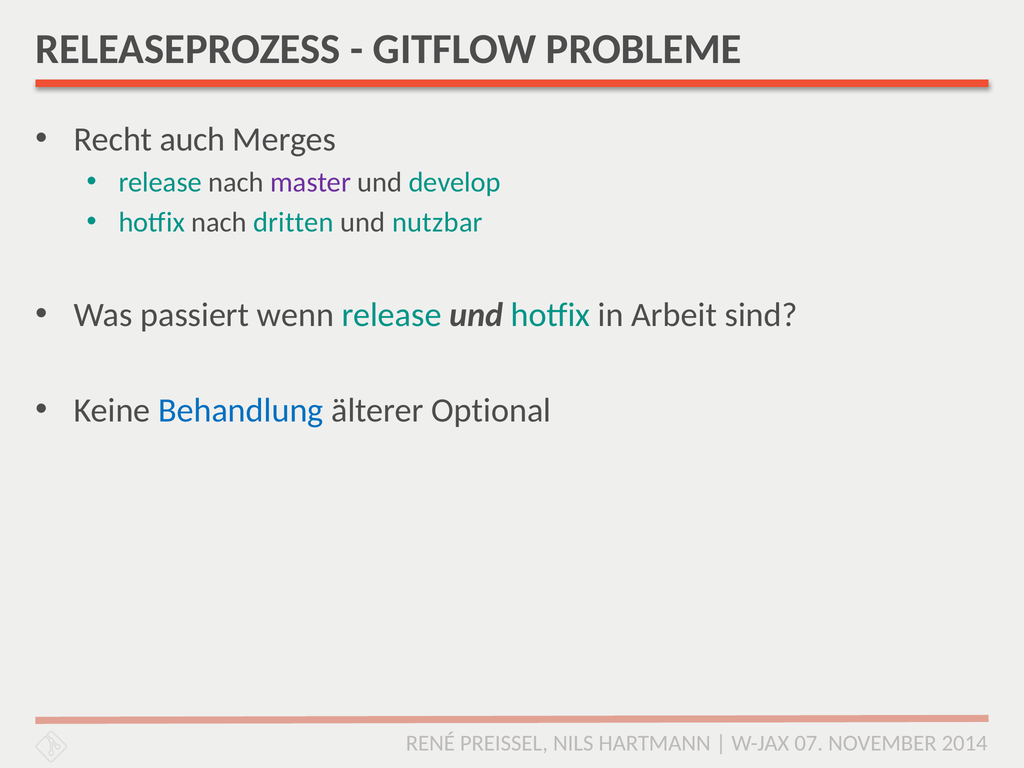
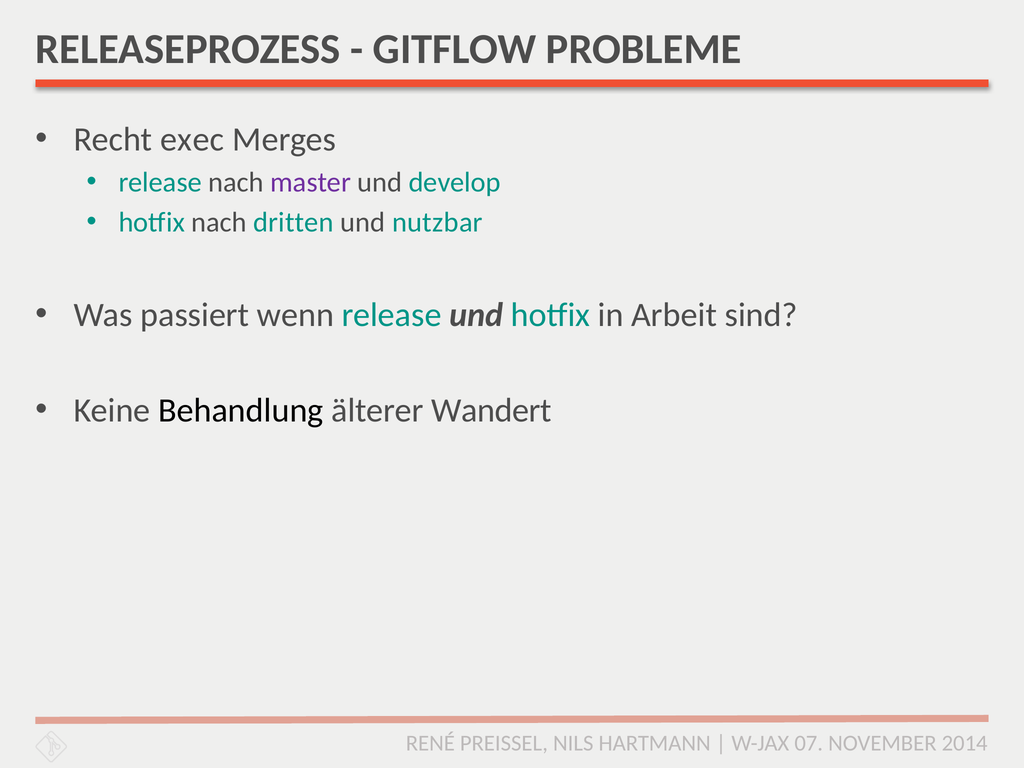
auch: auch -> exec
Behandlung colour: blue -> black
Optional: Optional -> Wandert
